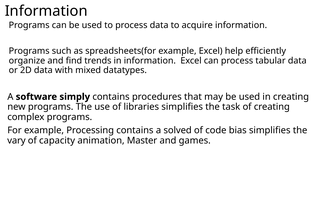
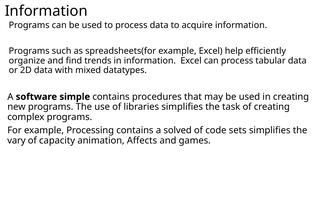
simply: simply -> simple
bias: bias -> sets
Master: Master -> Affects
